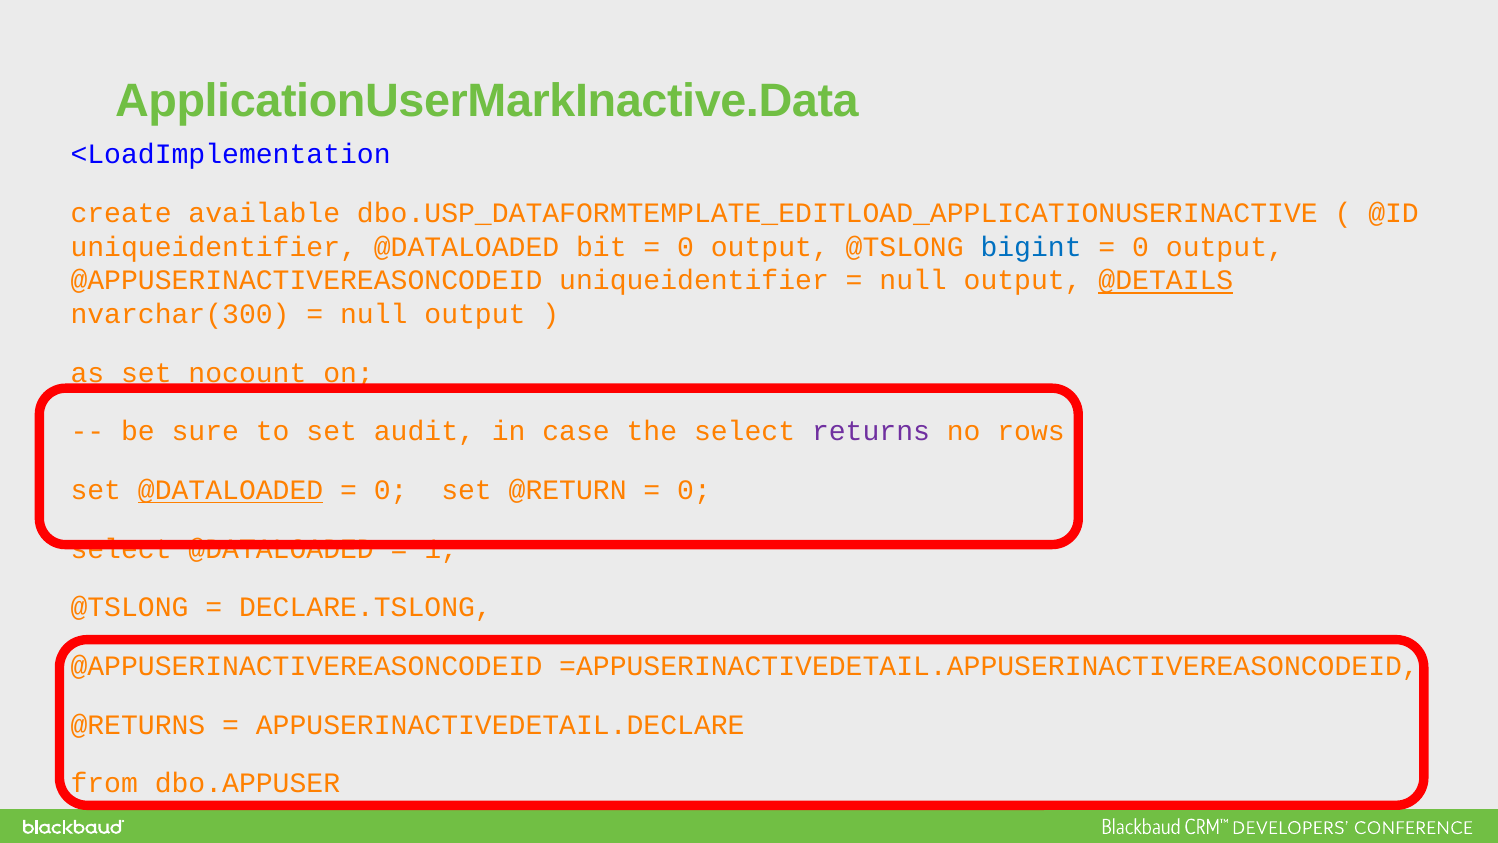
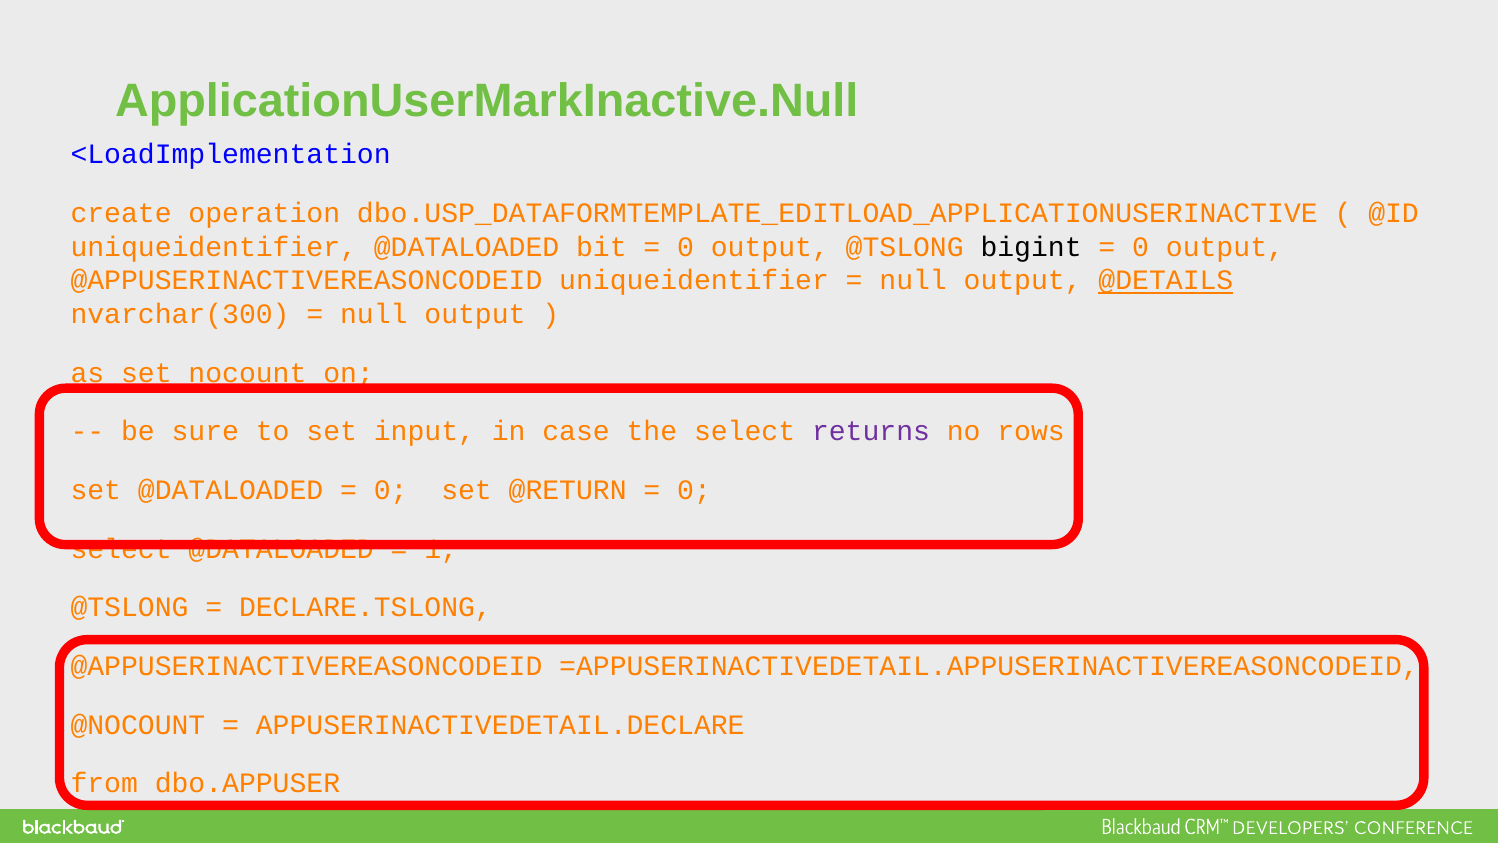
ApplicationUserMarkInactive.Data: ApplicationUserMarkInactive.Data -> ApplicationUserMarkInactive.Null
available: available -> operation
bigint colour: blue -> black
audit: audit -> input
@DATALOADED at (231, 490) underline: present -> none
@RETURNS: @RETURNS -> @NOCOUNT
